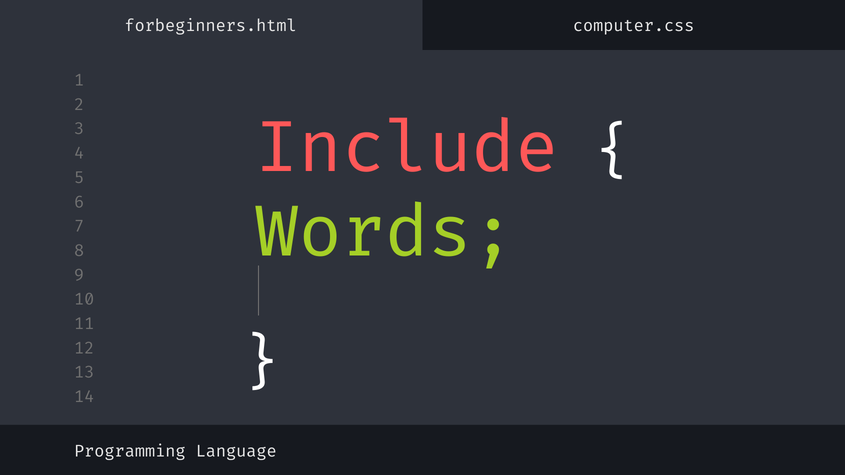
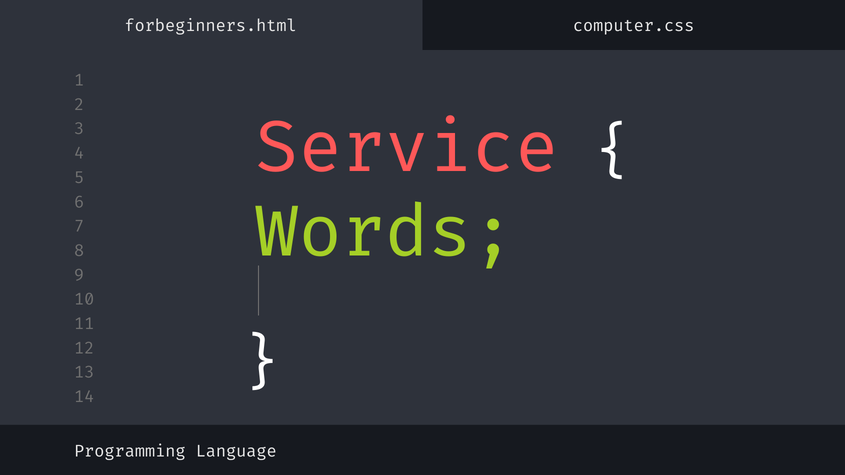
Include: Include -> Service
